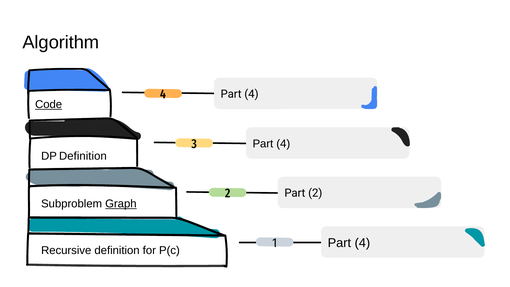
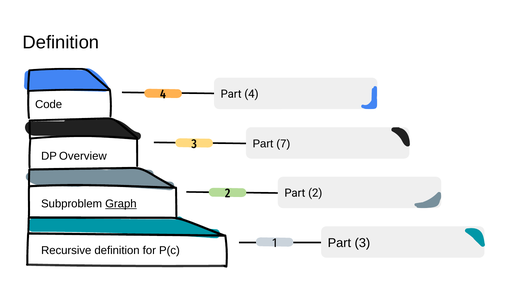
Algorithm at (61, 42): Algorithm -> Definition
Code underline: present -> none
4 at (283, 144): 4 -> 7
DP Definition: Definition -> Overview
4 at (362, 243): 4 -> 3
